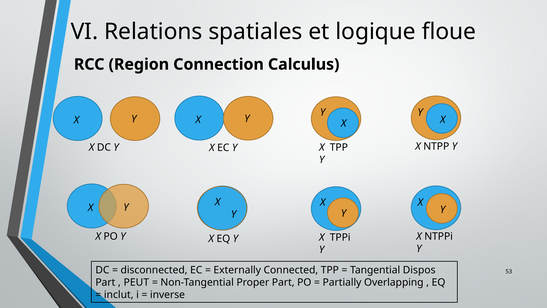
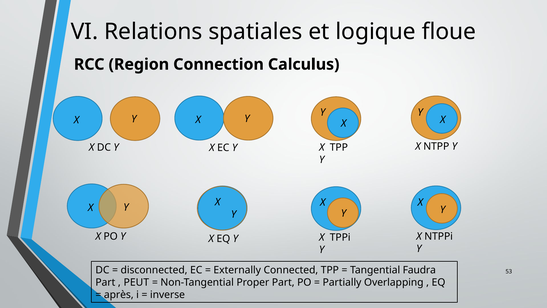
Dispos: Dispos -> Faudra
inclut: inclut -> après
